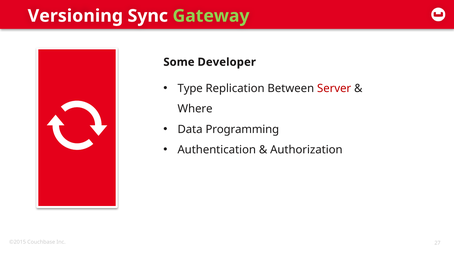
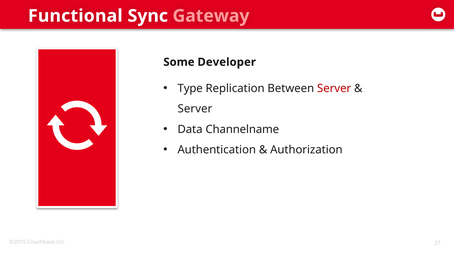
Versioning: Versioning -> Functional
Gateway colour: light green -> pink
Where at (195, 109): Where -> Server
Programming: Programming -> Channelname
